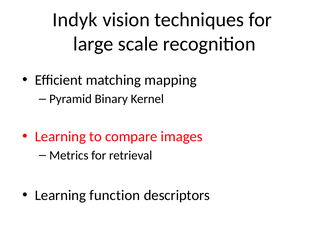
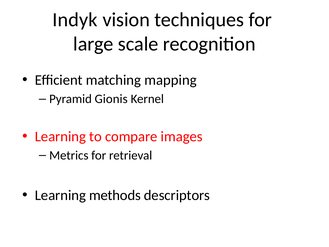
Binary: Binary -> Gionis
function: function -> methods
